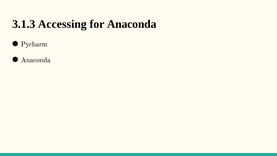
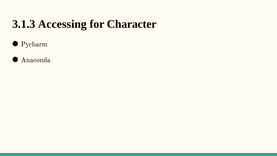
for Anaconda: Anaconda -> Character
